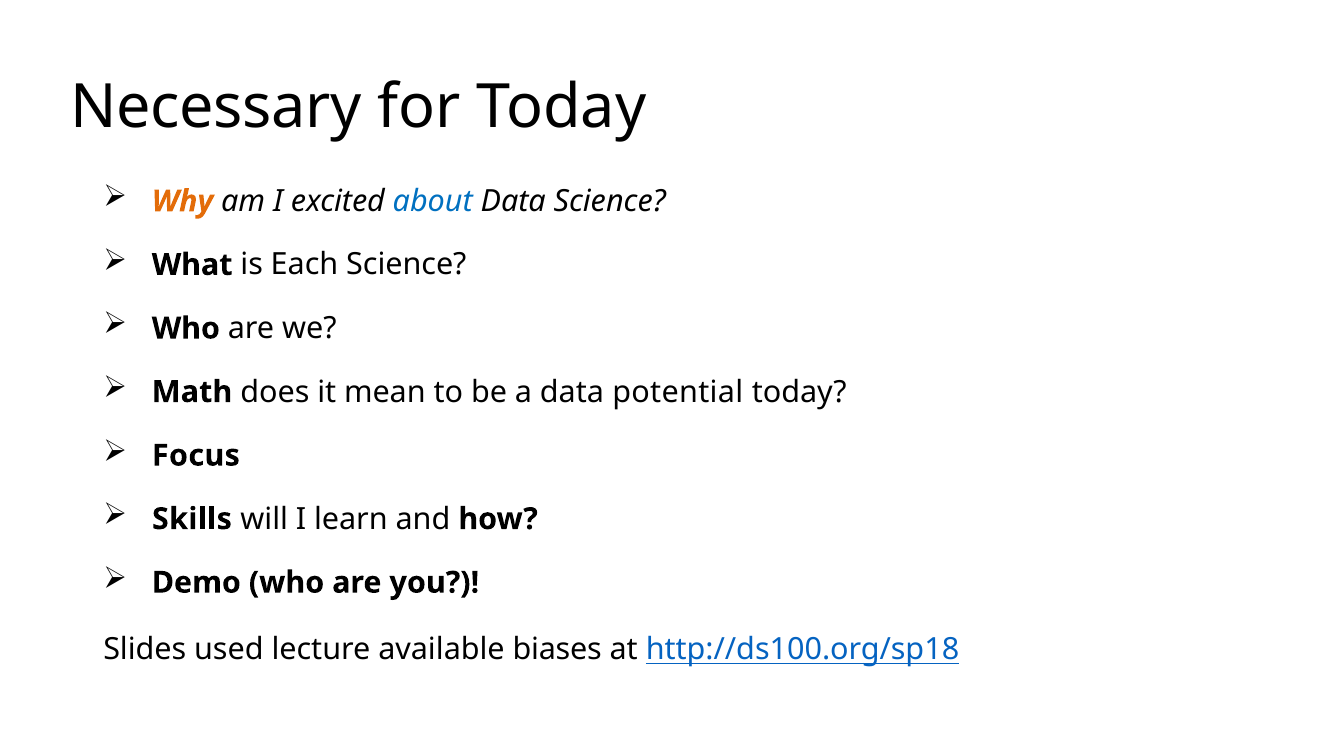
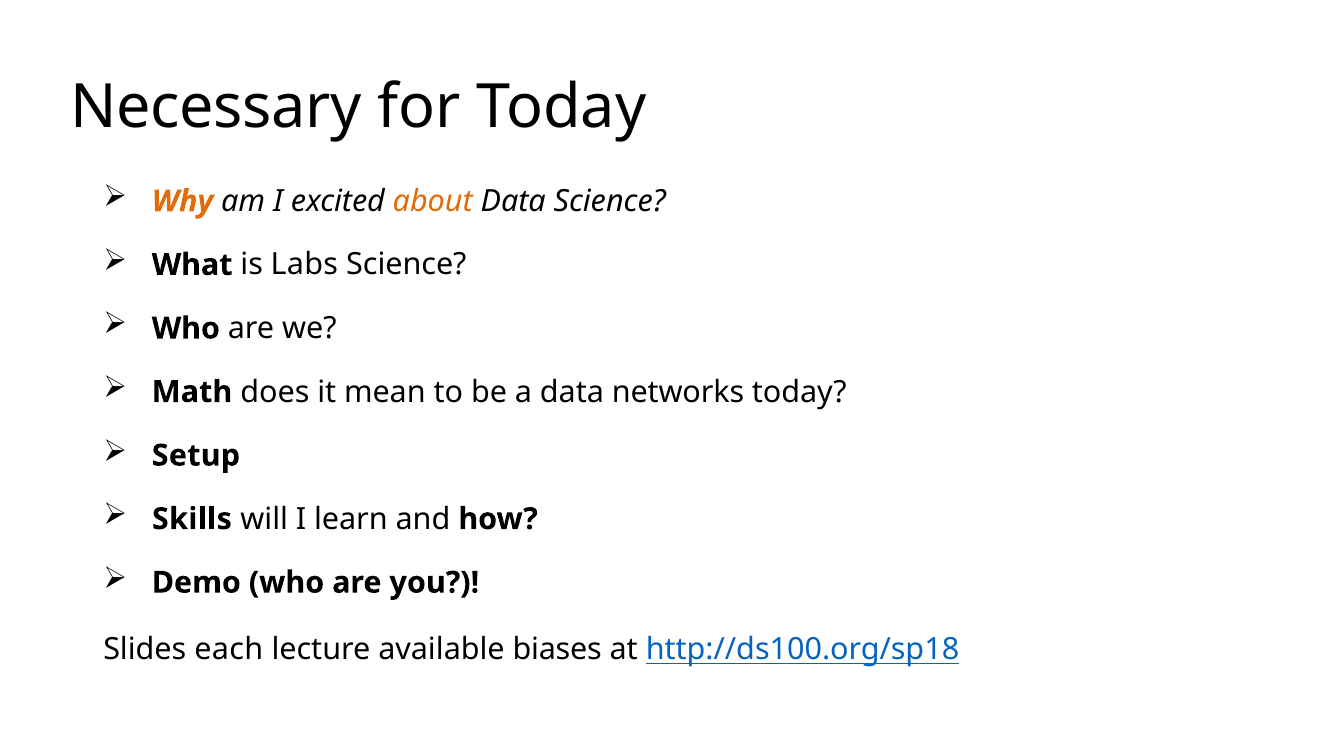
about colour: blue -> orange
Each: Each -> Labs
potential: potential -> networks
Focus: Focus -> Setup
used: used -> each
